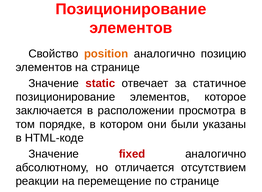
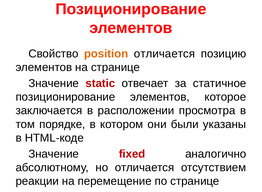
position аналогично: аналогично -> отличается
